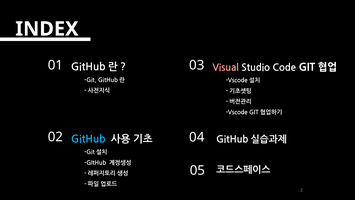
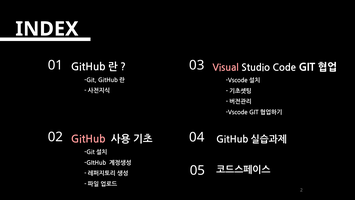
GitHub at (88, 139) colour: light blue -> pink
